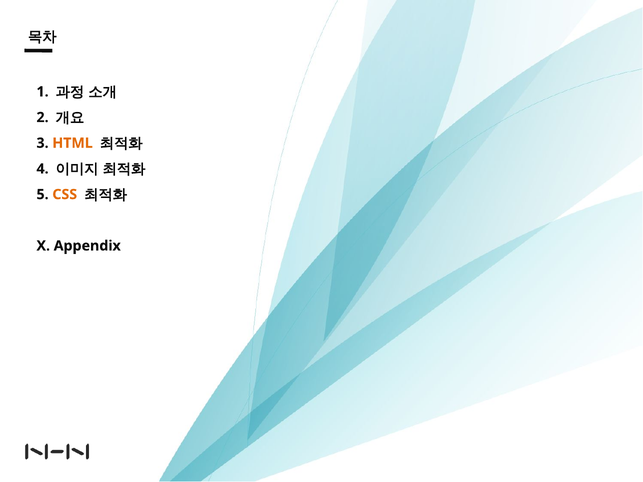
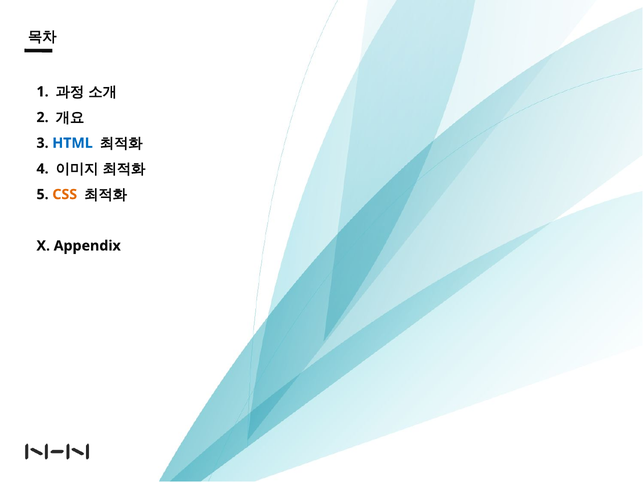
HTML colour: orange -> blue
